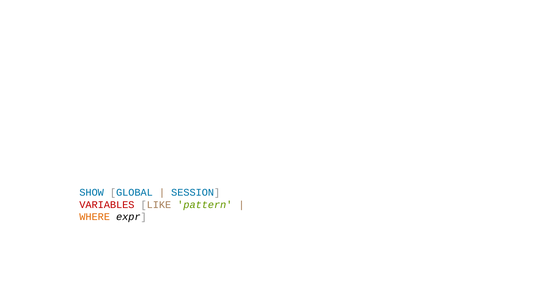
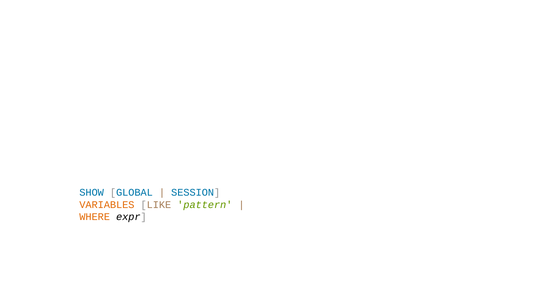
VARIABLES colour: red -> orange
